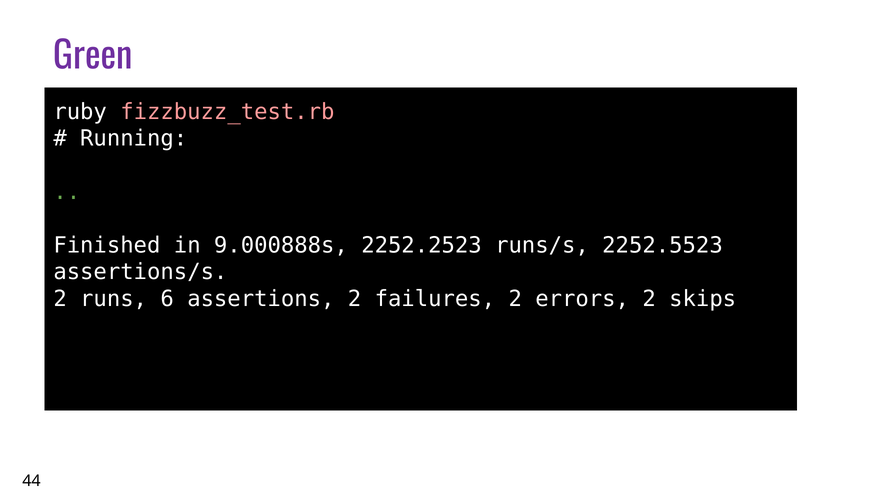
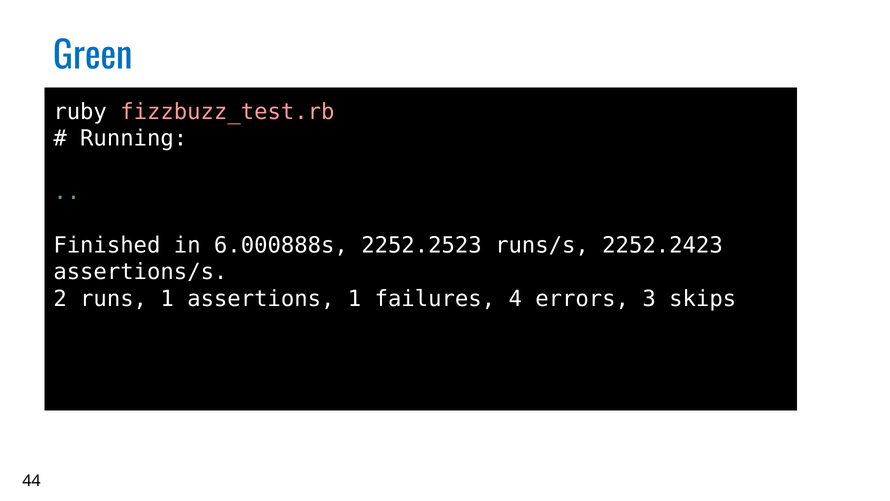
Green colour: purple -> blue
9.000888s: 9.000888s -> 6.000888s
2252.5523: 2252.5523 -> 2252.2423
runs 6: 6 -> 1
assertions 2: 2 -> 1
failures 2: 2 -> 4
errors 2: 2 -> 3
